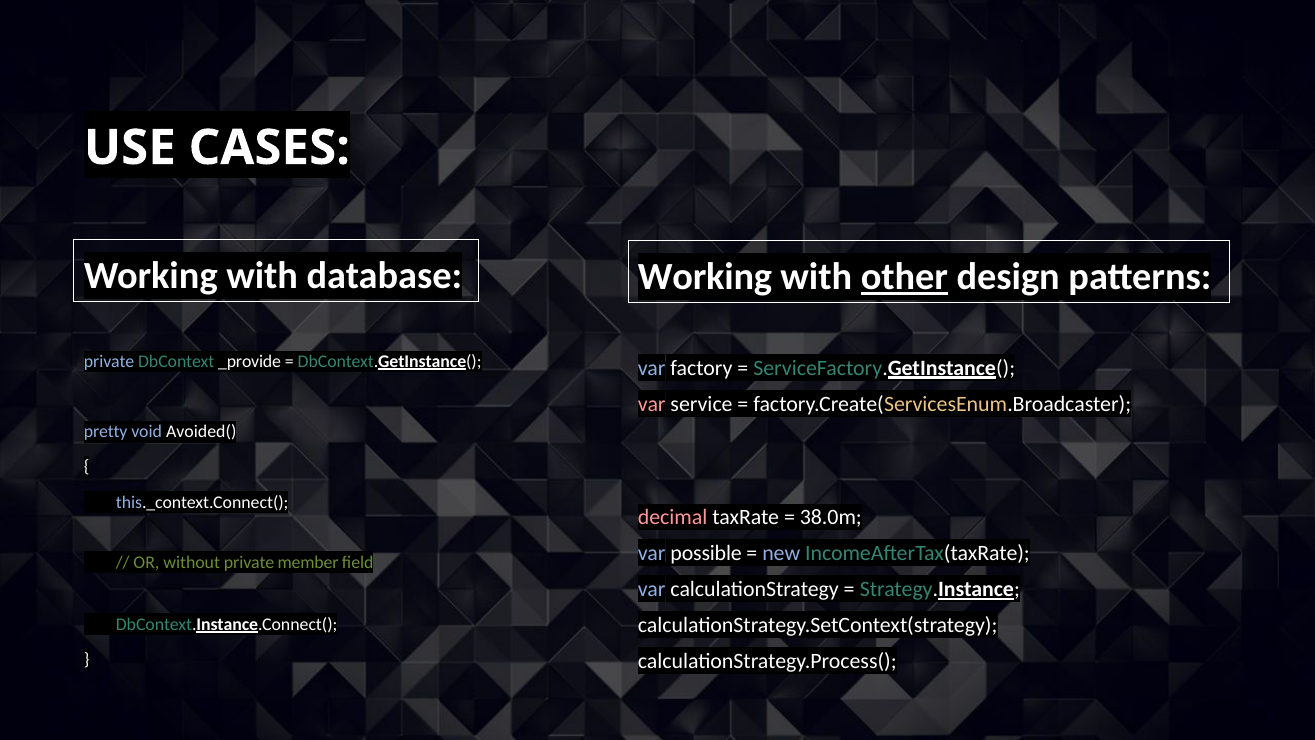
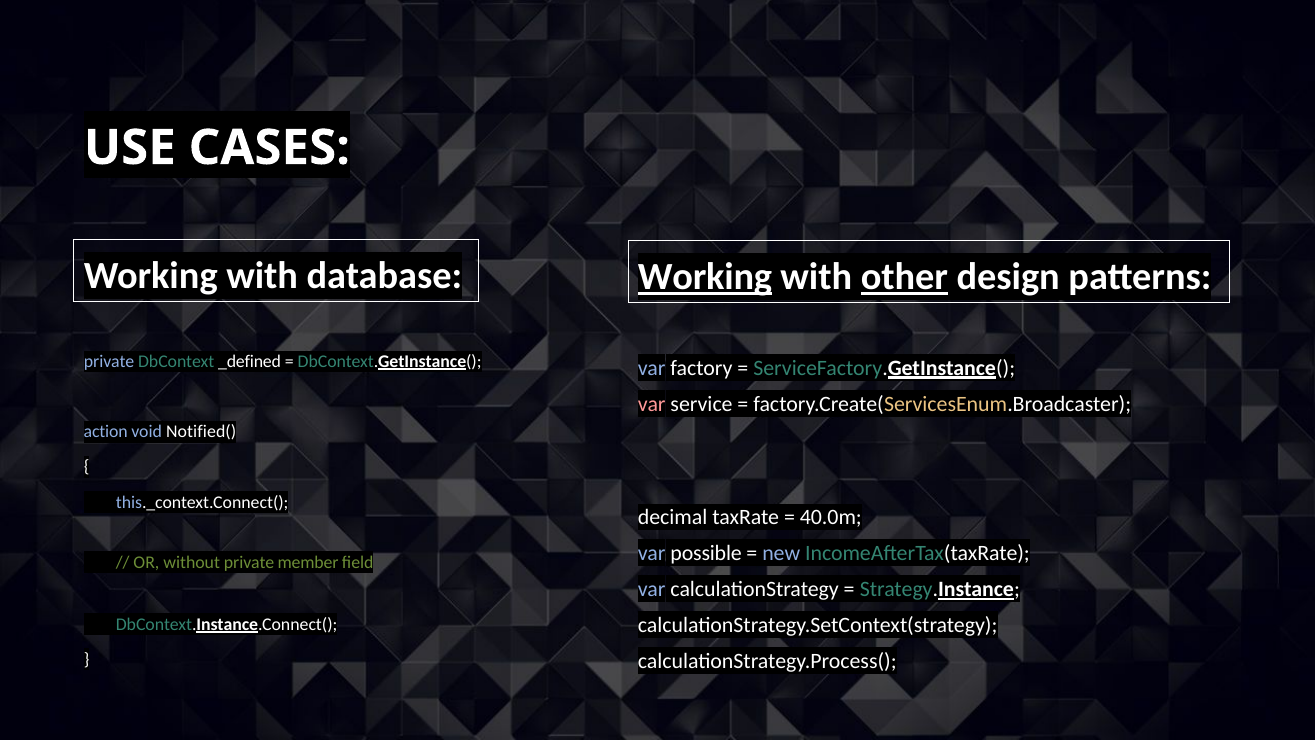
Working at (705, 277) underline: none -> present
_provide: _provide -> _defined
pretty: pretty -> action
Avoided(: Avoided( -> Notified(
decimal colour: pink -> white
38.0m: 38.0m -> 40.0m
